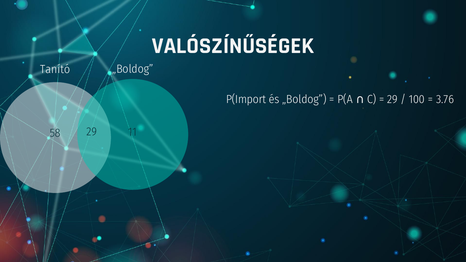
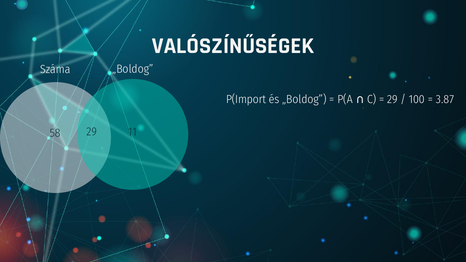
Tanító: Tanító -> Száma
3.76: 3.76 -> 3.87
